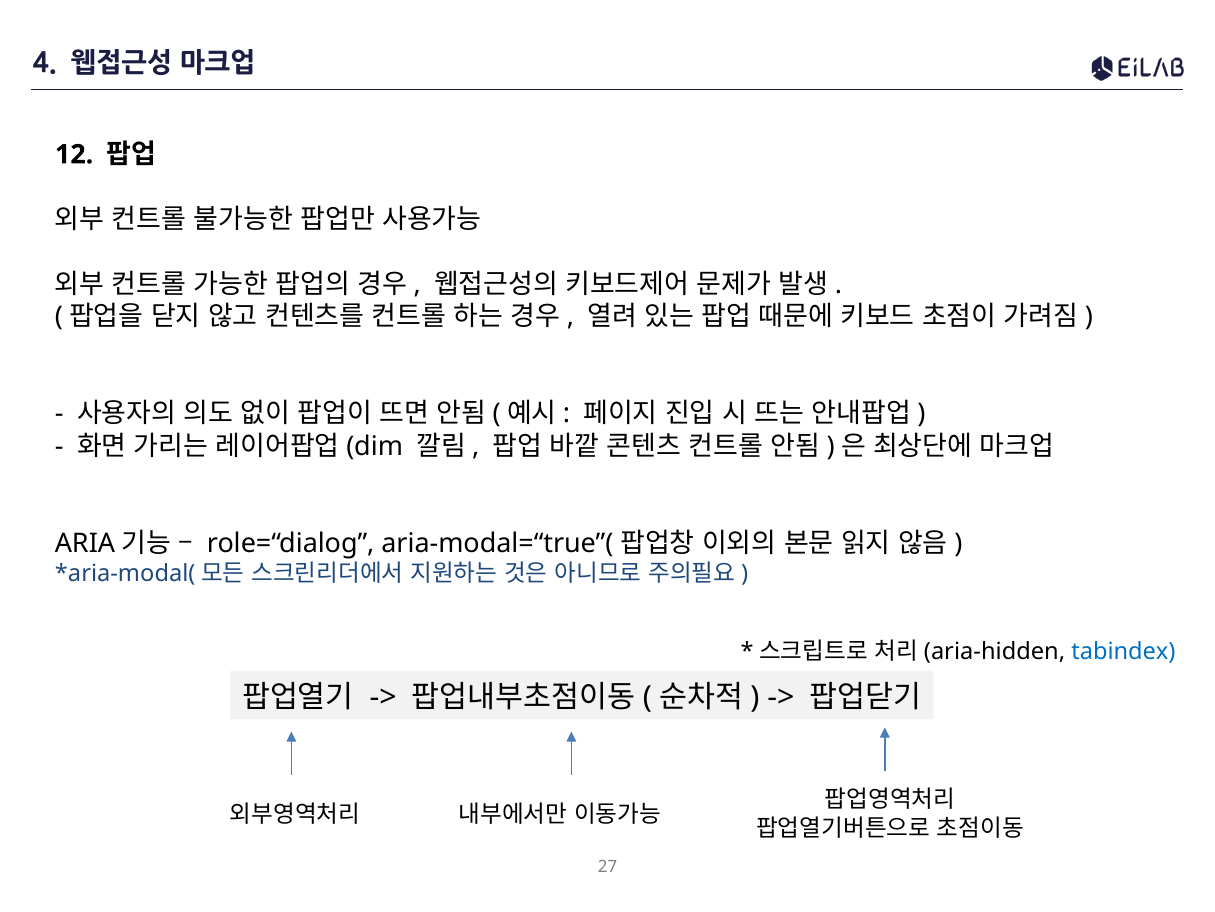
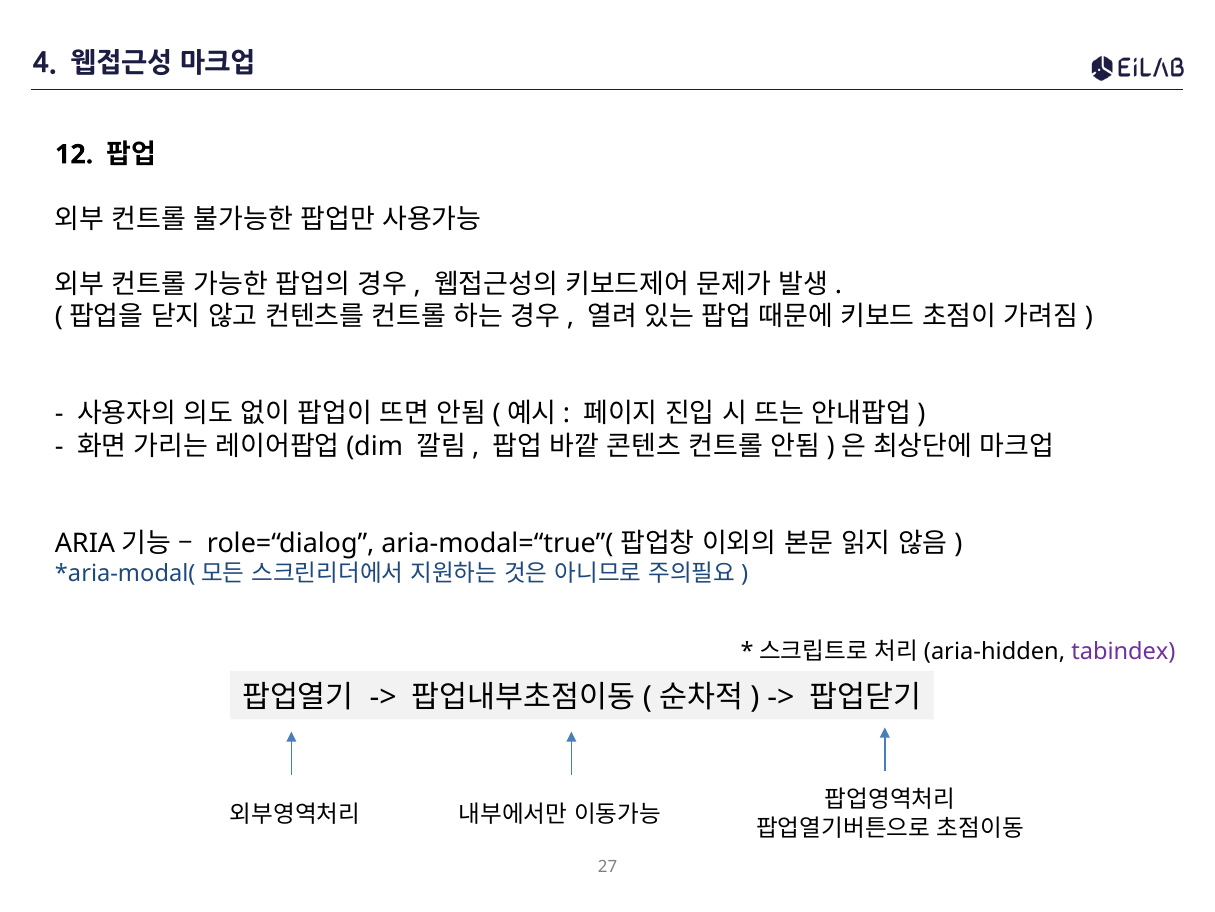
tabindex colour: blue -> purple
